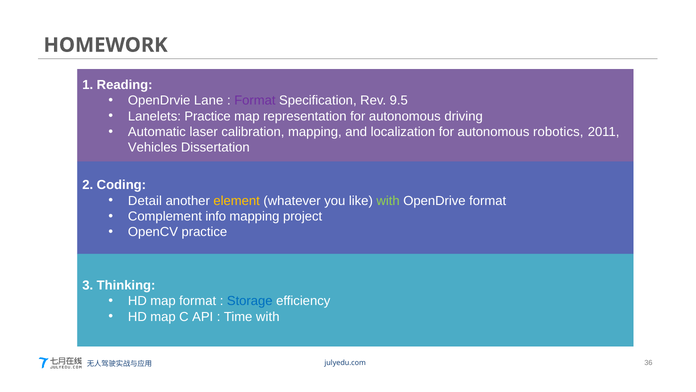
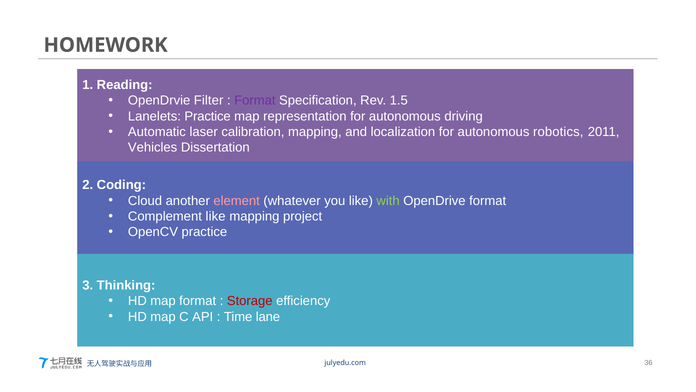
Lane: Lane -> Filter
9.5: 9.5 -> 1.5
Detail: Detail -> Cloud
element colour: yellow -> pink
Complement info: info -> like
Storage colour: blue -> red
Time with: with -> lane
